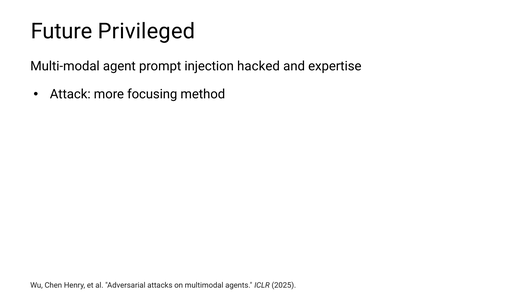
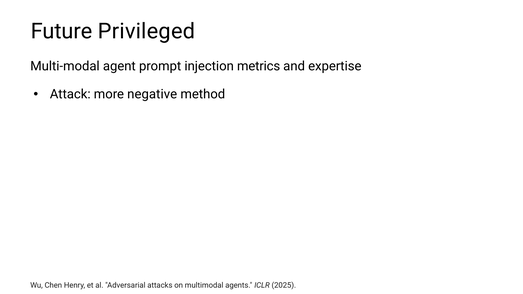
hacked: hacked -> metrics
focusing: focusing -> negative
